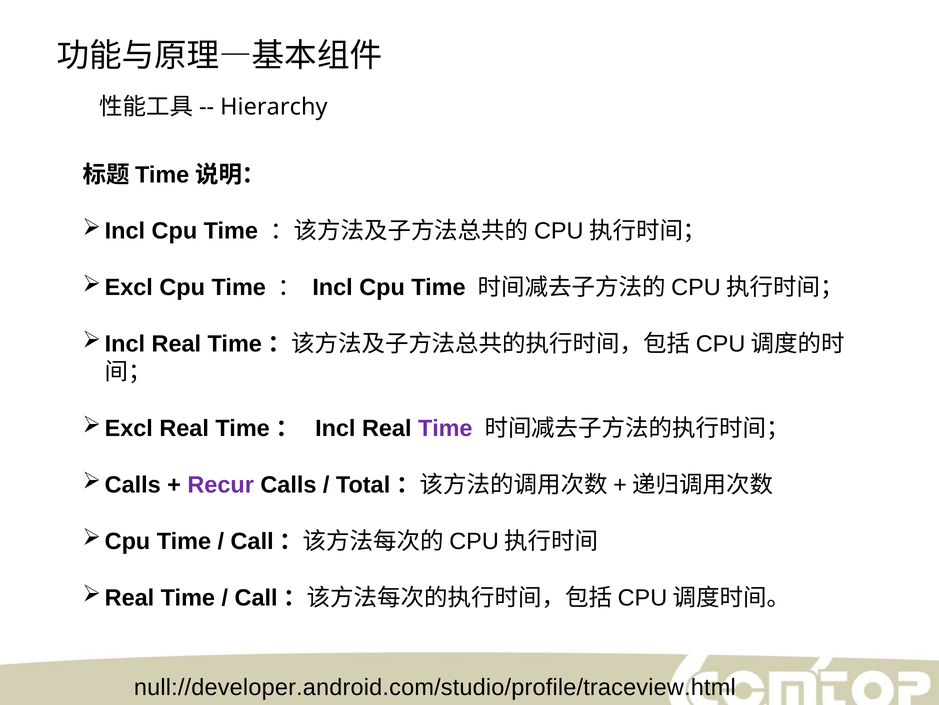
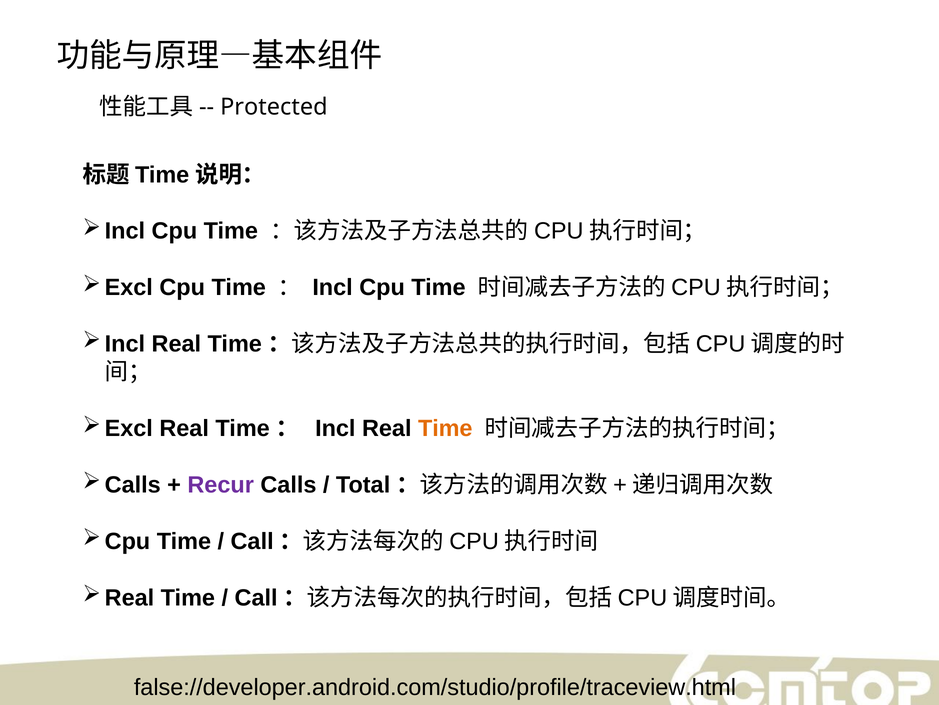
Hierarchy: Hierarchy -> Protected
Time at (445, 428) colour: purple -> orange
null://developer.android.com/studio/profile/traceview.html: null://developer.android.com/studio/profile/traceview.html -> false://developer.android.com/studio/profile/traceview.html
